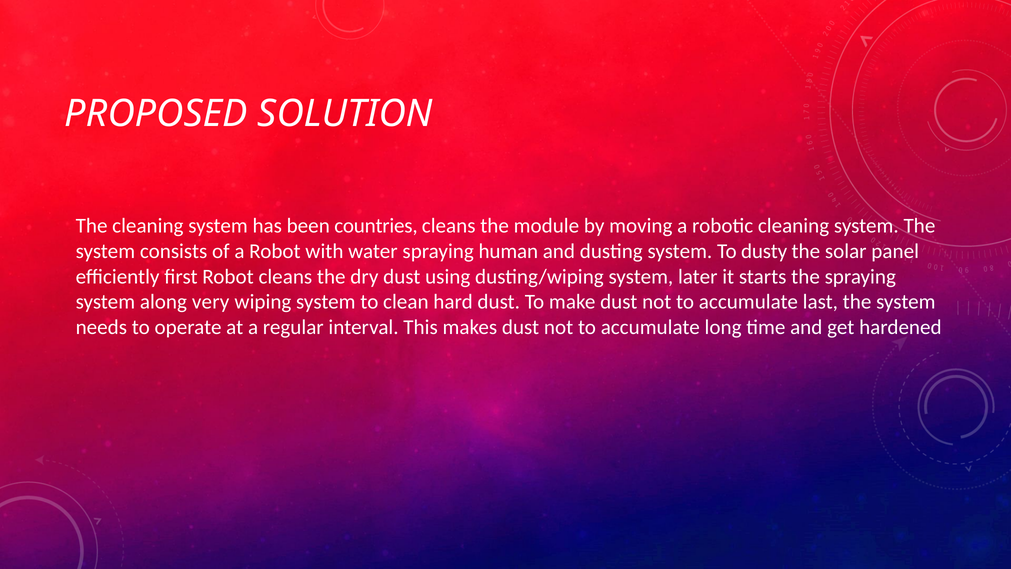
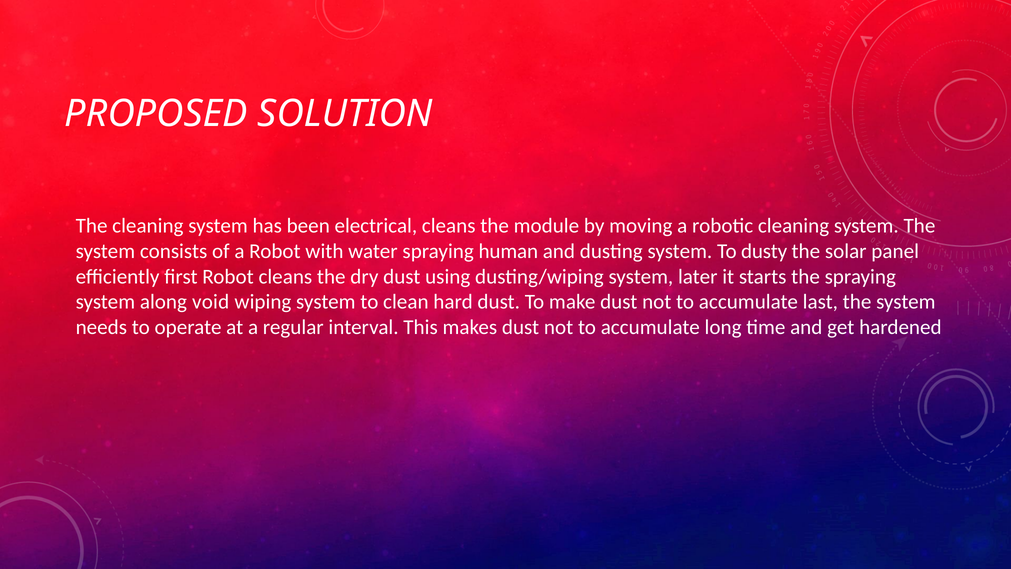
countries: countries -> electrical
very: very -> void
